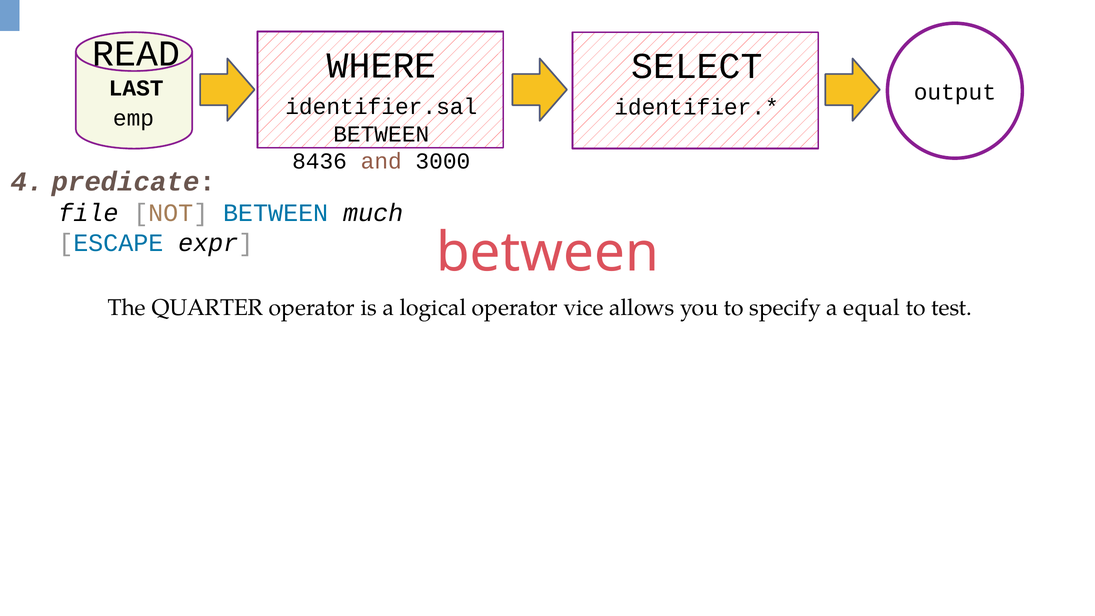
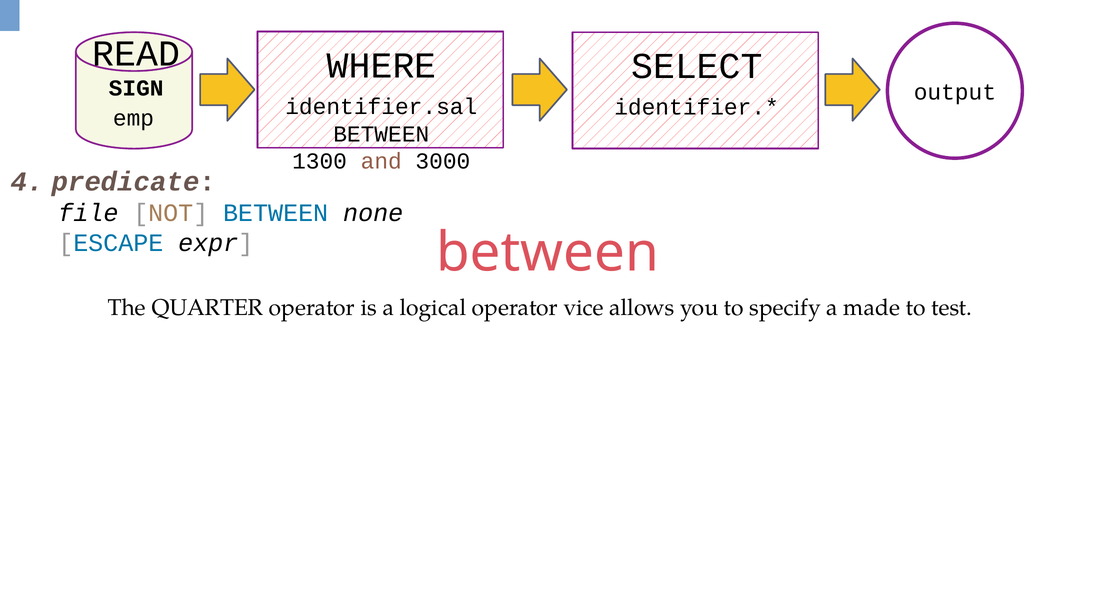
LAST: LAST -> SIGN
8436: 8436 -> 1300
much: much -> none
equal: equal -> made
